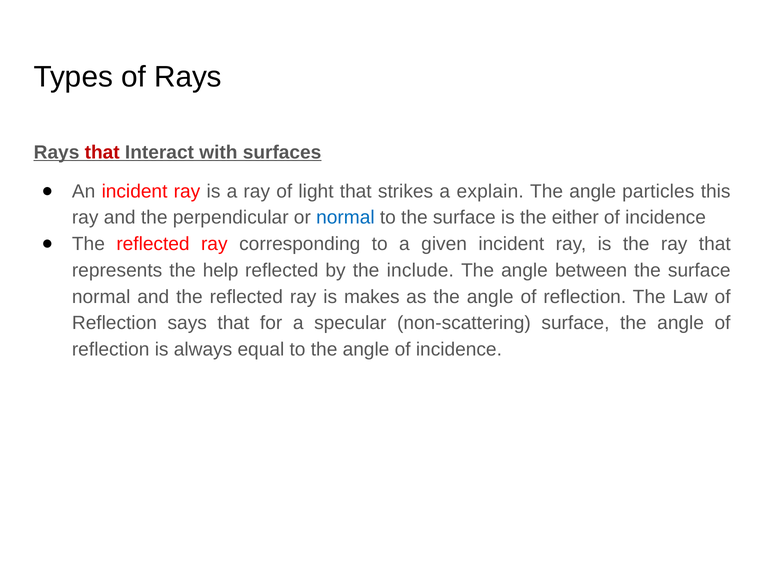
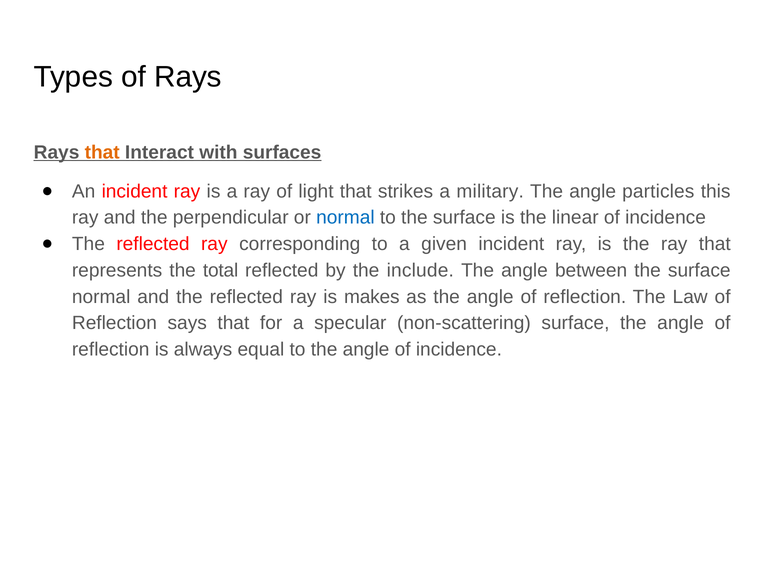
that at (102, 152) colour: red -> orange
explain: explain -> military
either: either -> linear
help: help -> total
